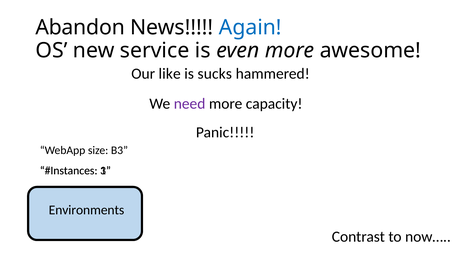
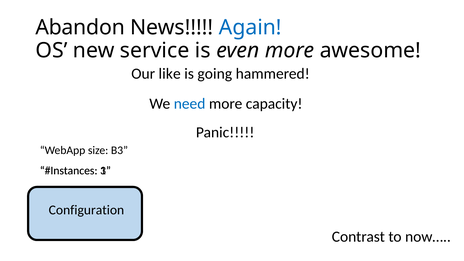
sucks: sucks -> going
need colour: purple -> blue
Environments: Environments -> Configuration
